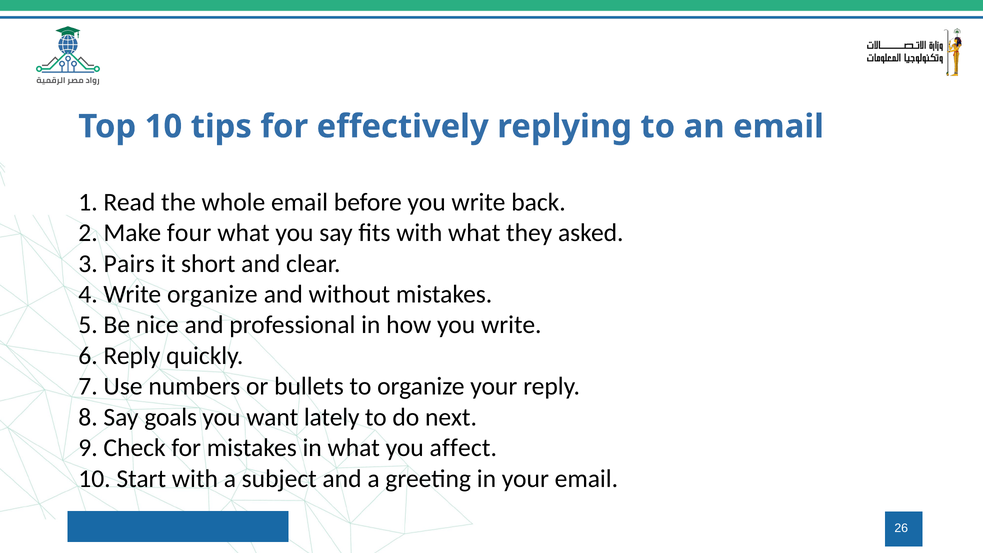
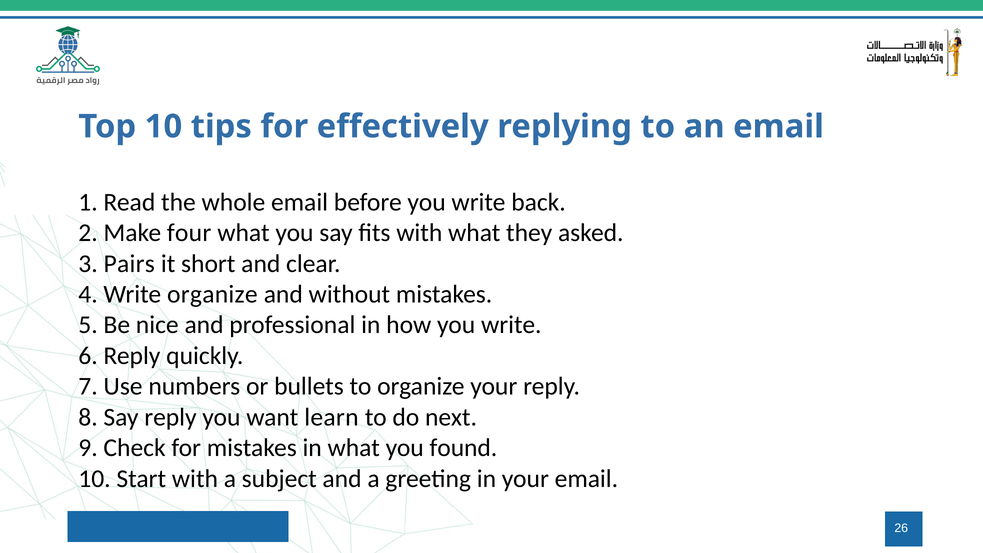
Say goals: goals -> reply
lately: lately -> learn
affect: affect -> found
